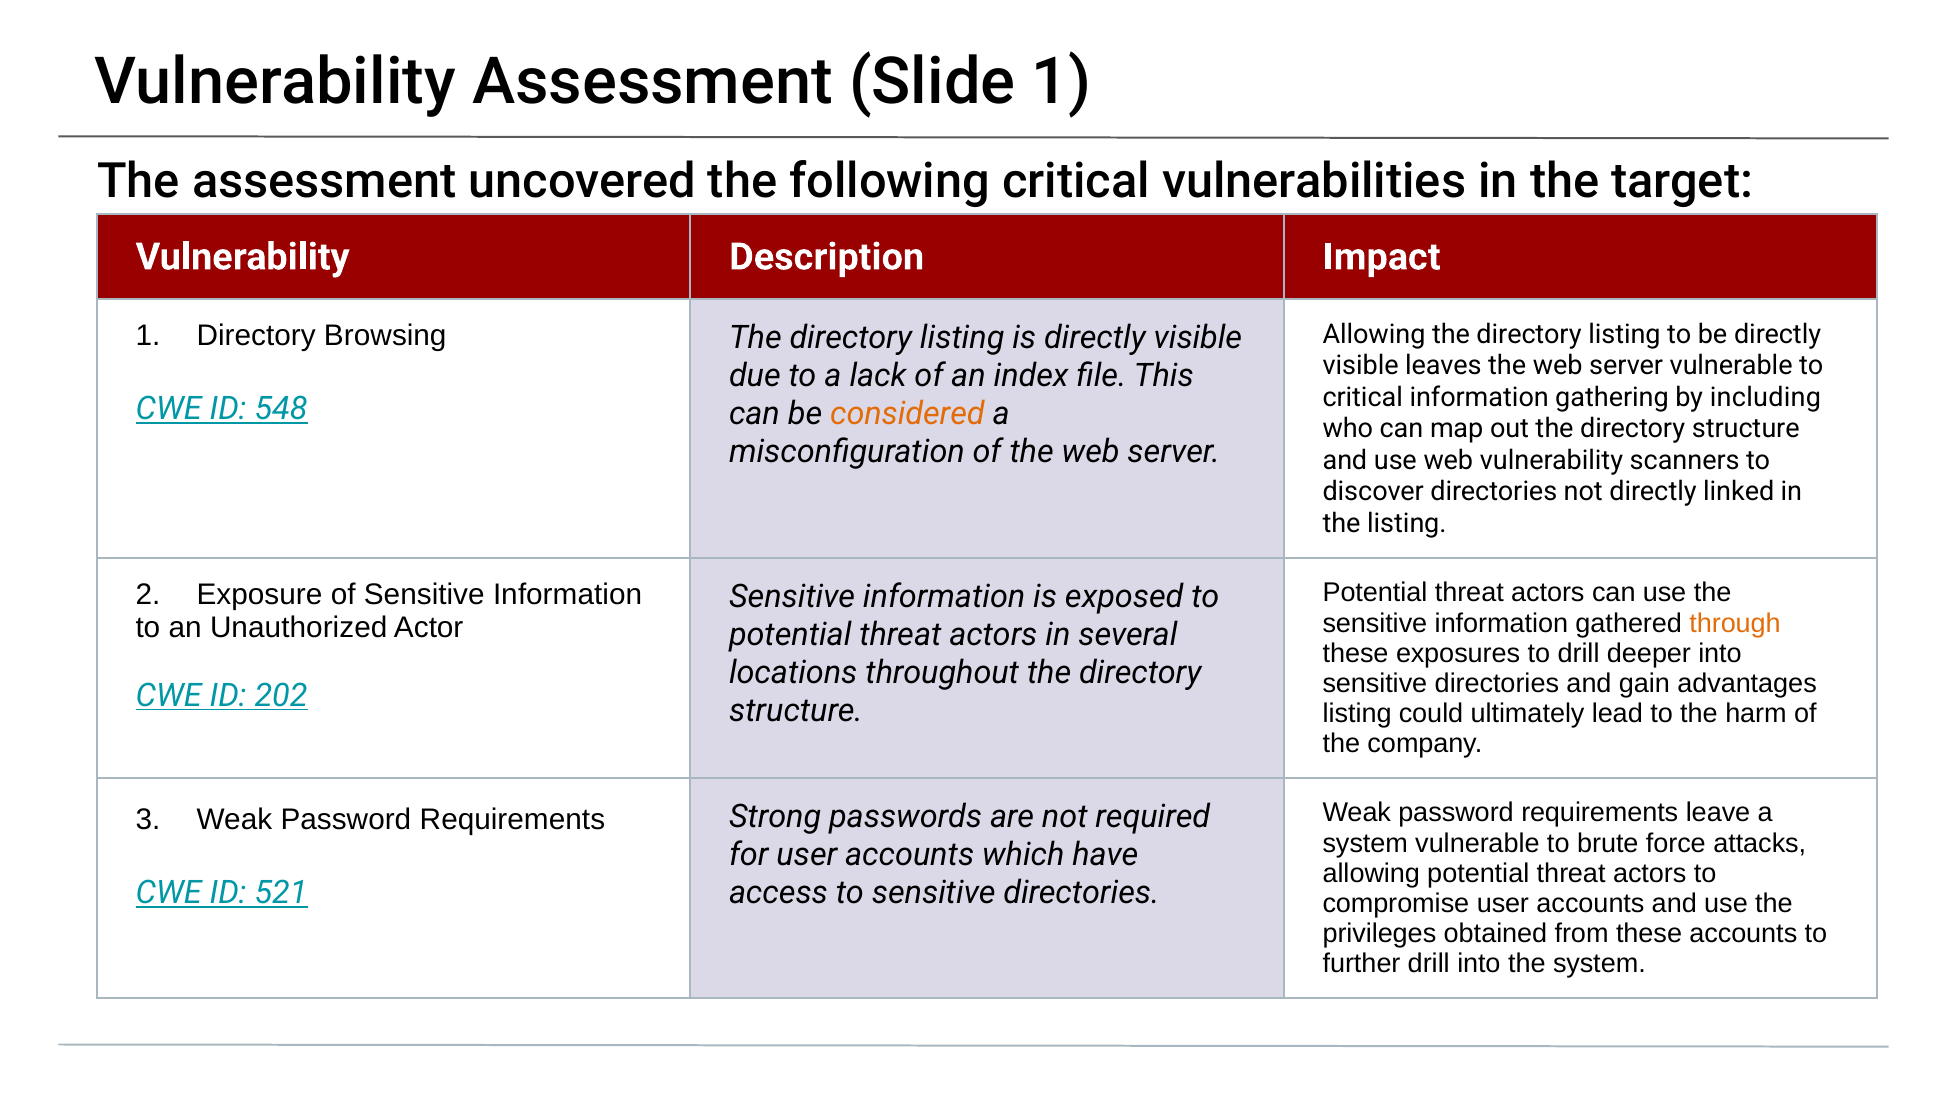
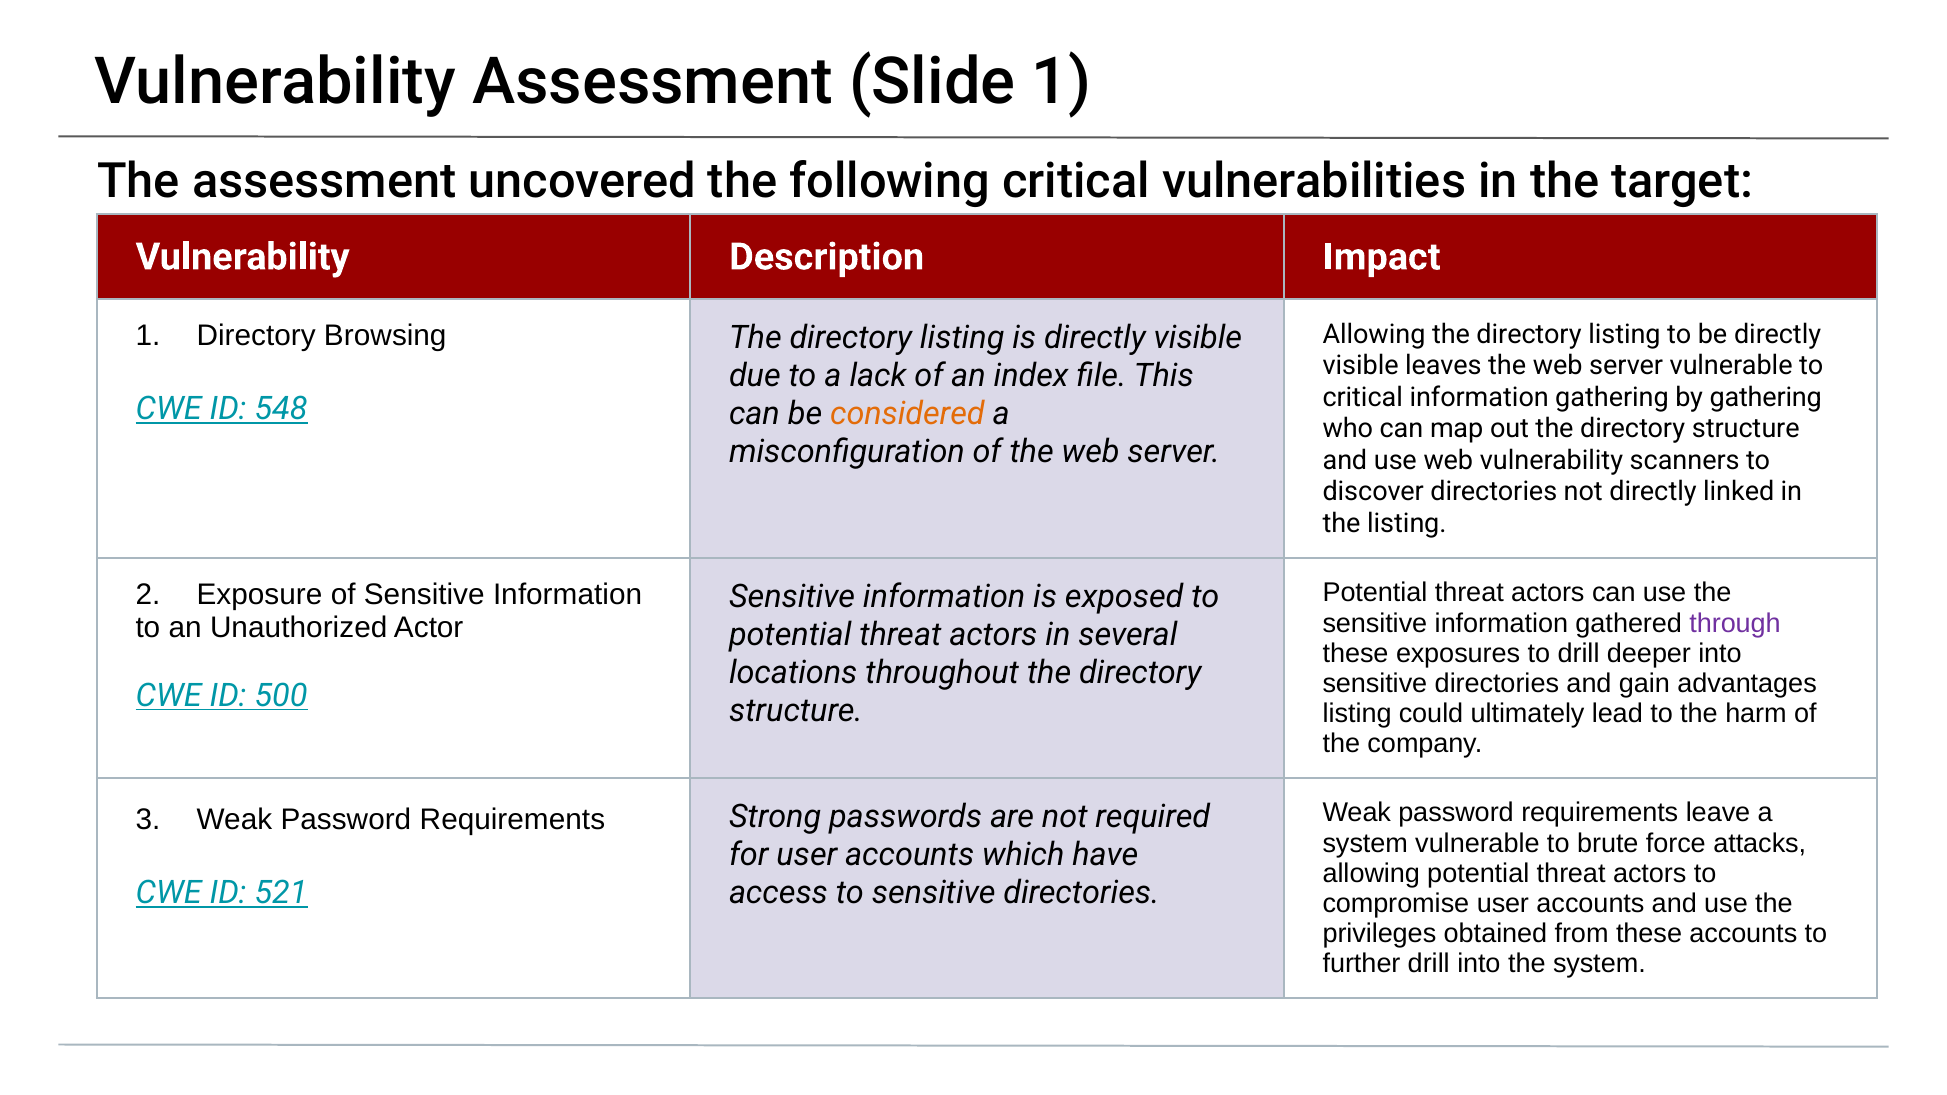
by including: including -> gathering
through colour: orange -> purple
202: 202 -> 500
